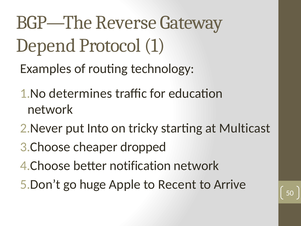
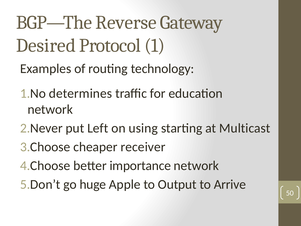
Depend: Depend -> Desired
Into: Into -> Left
tricky: tricky -> using
dropped: dropped -> receiver
notification: notification -> importance
Recent: Recent -> Output
